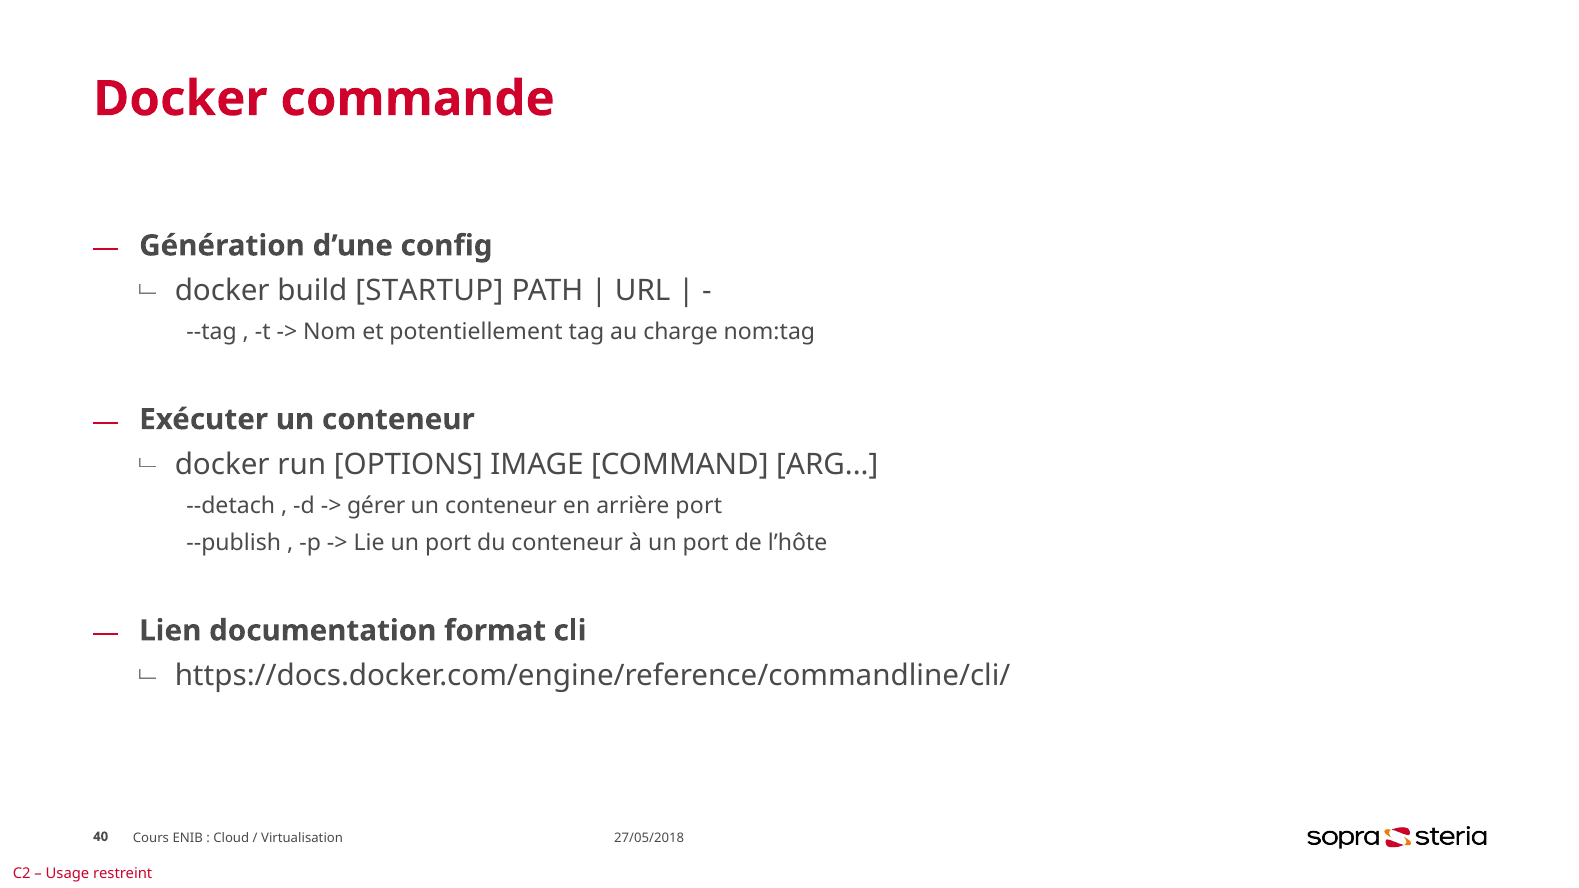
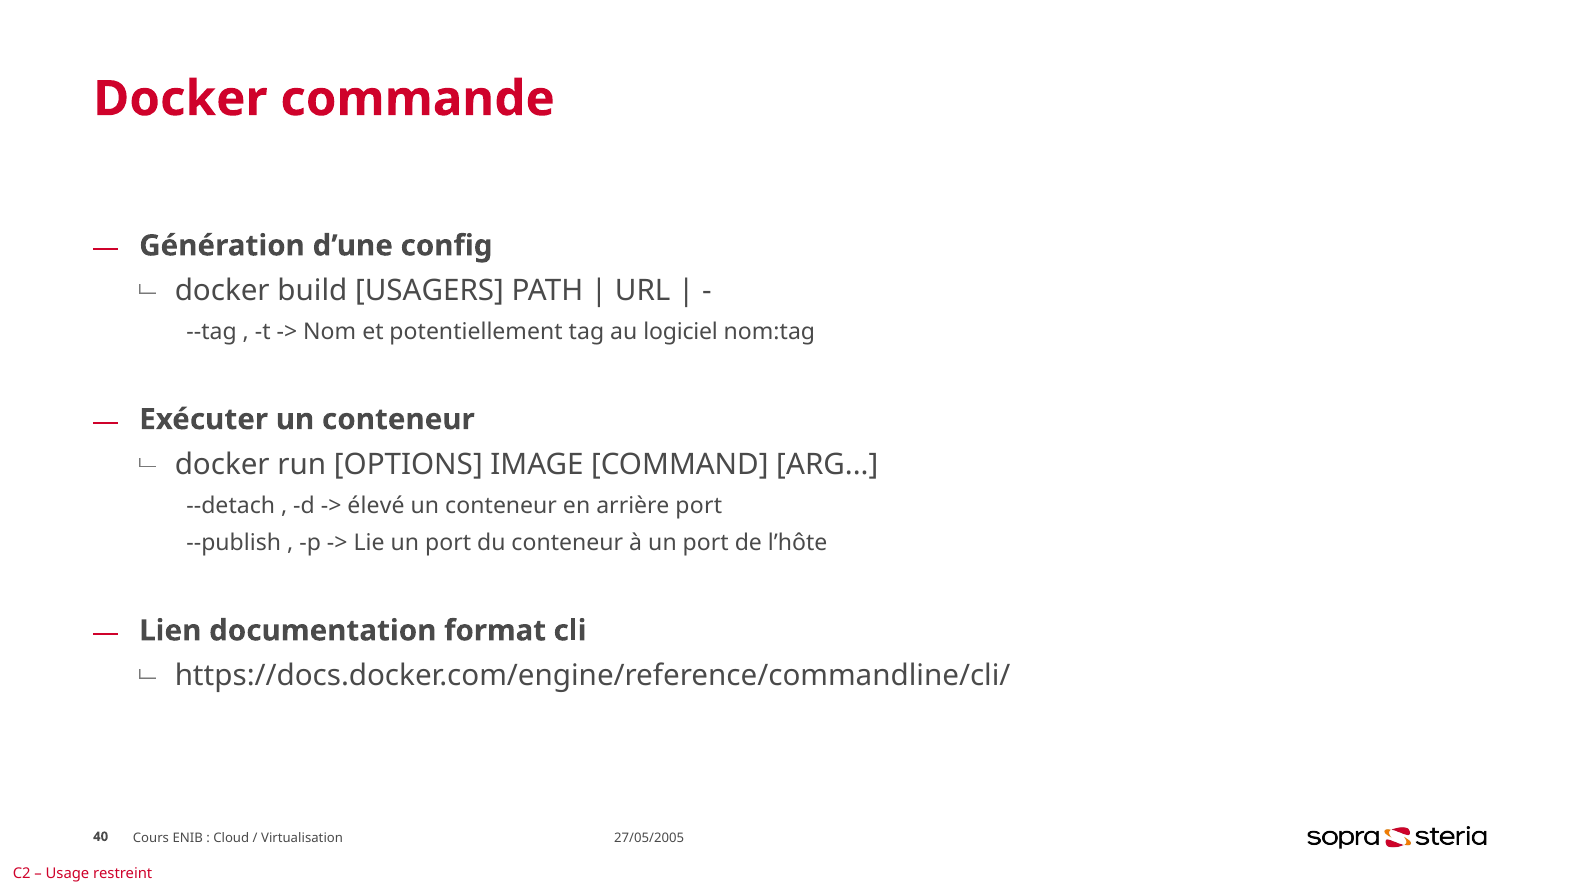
STARTUP: STARTUP -> USAGERS
charge: charge -> logiciel
gérer: gérer -> élevé
27/05/2018: 27/05/2018 -> 27/05/2005
